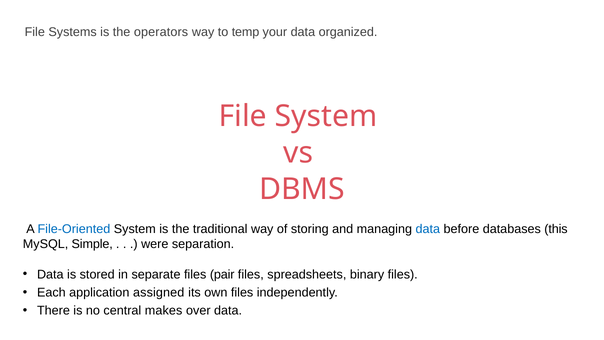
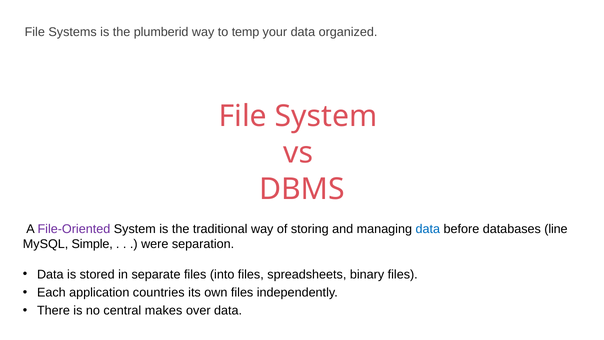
operators: operators -> plumberid
File-Oriented colour: blue -> purple
this: this -> line
pair: pair -> into
assigned: assigned -> countries
